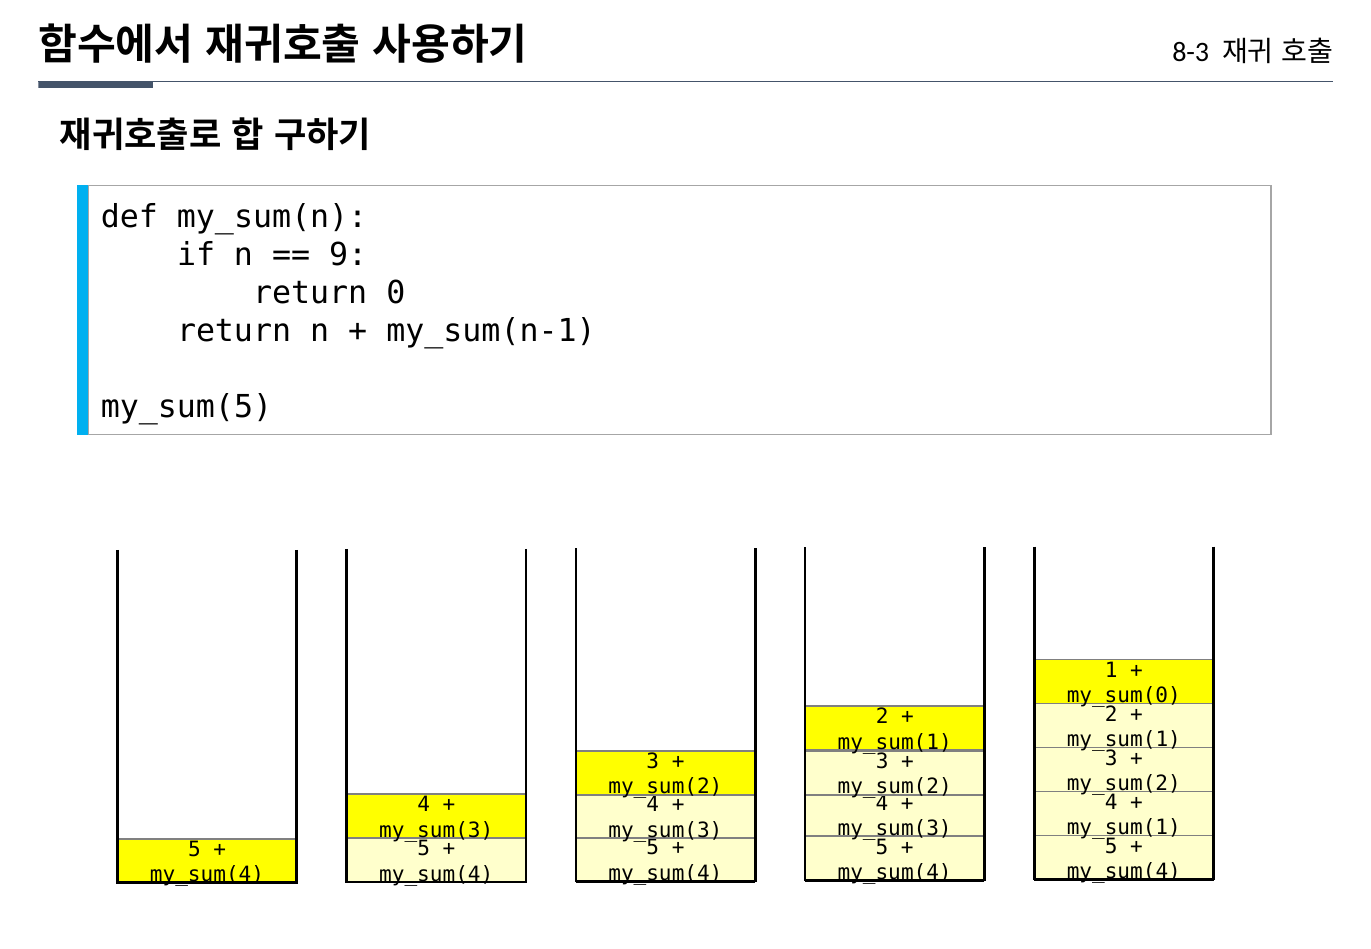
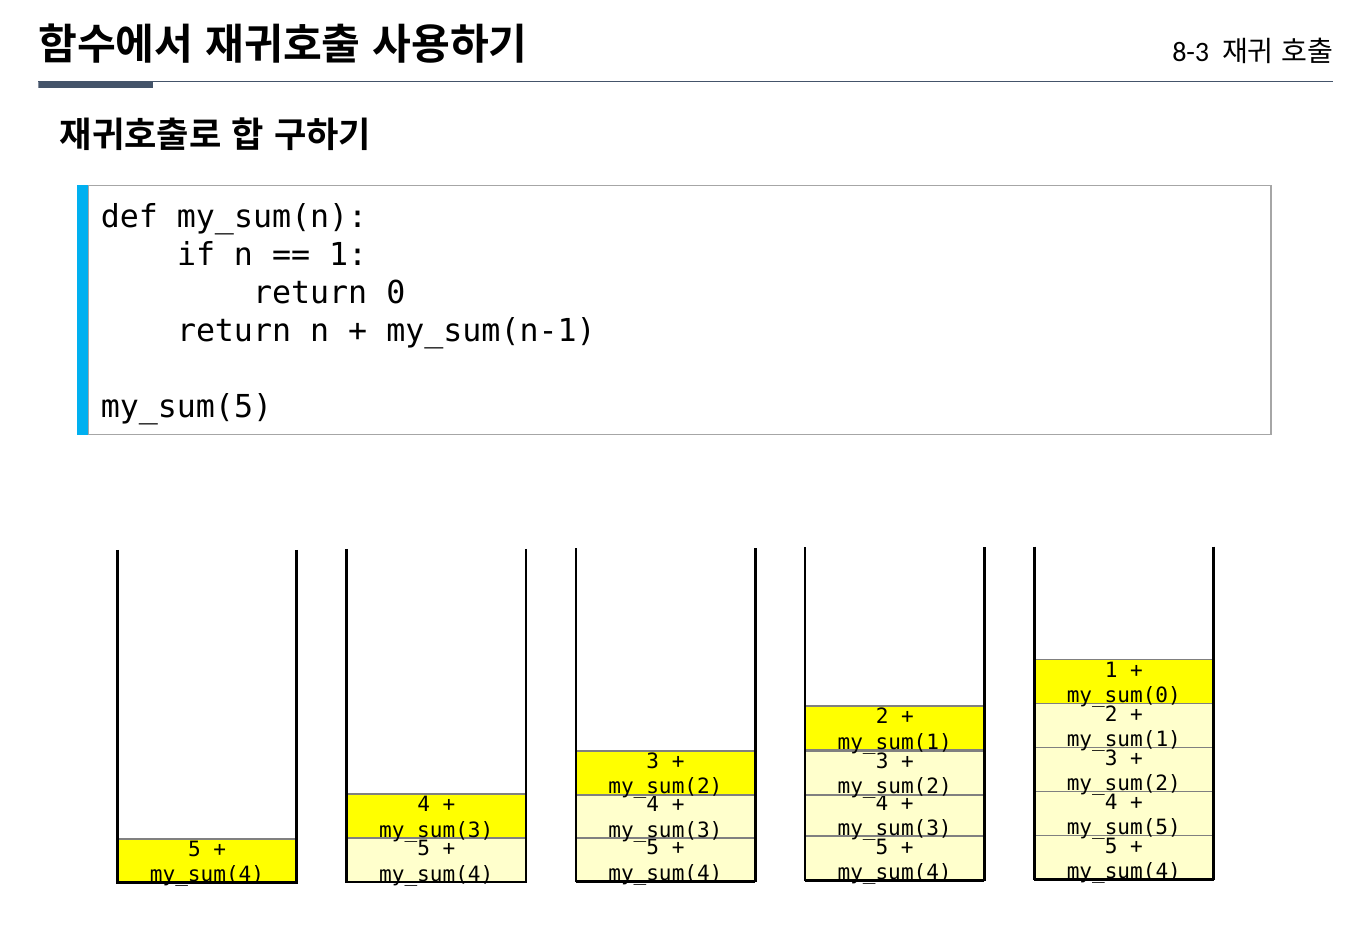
9 at (348, 255): 9 -> 1
my_sum(1 at (1124, 828): my_sum(1 -> my_sum(5
